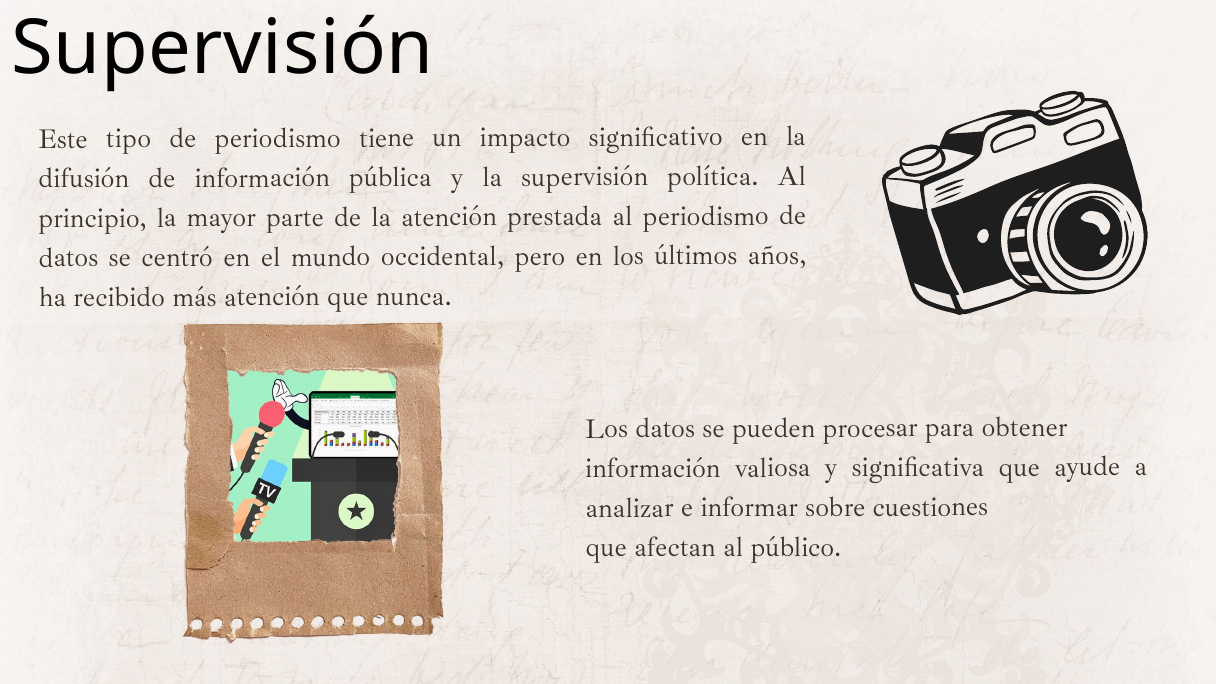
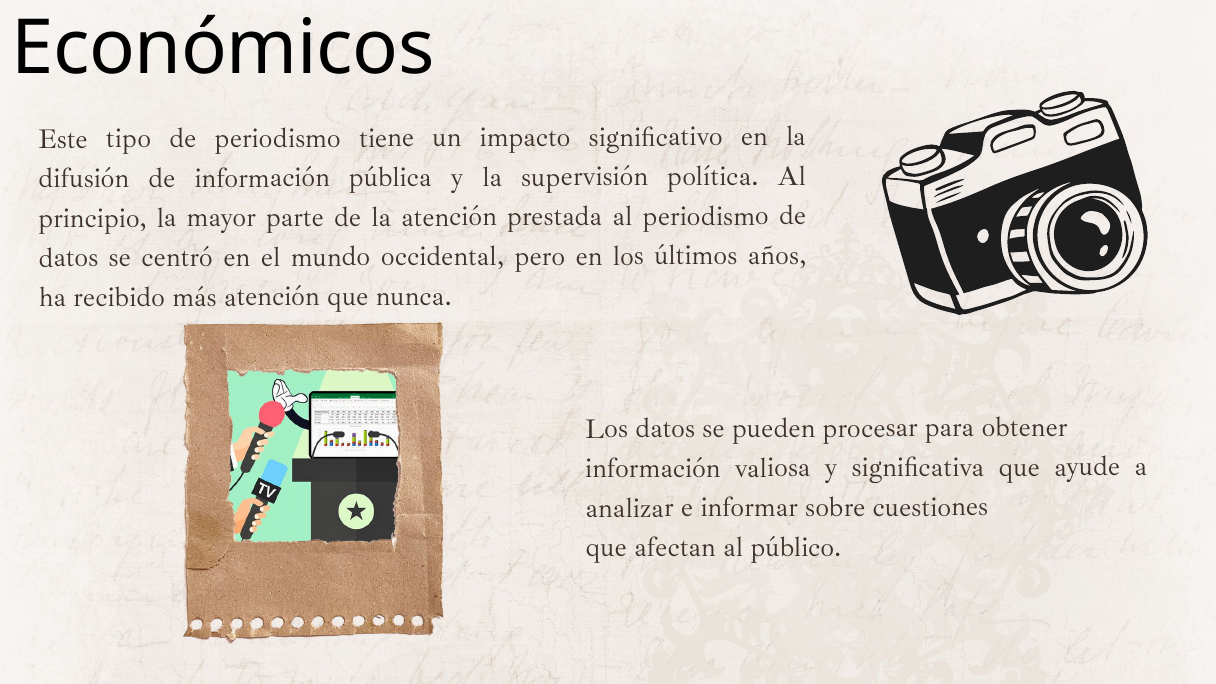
Supervisión at (223, 49): Supervisión -> Económicos
